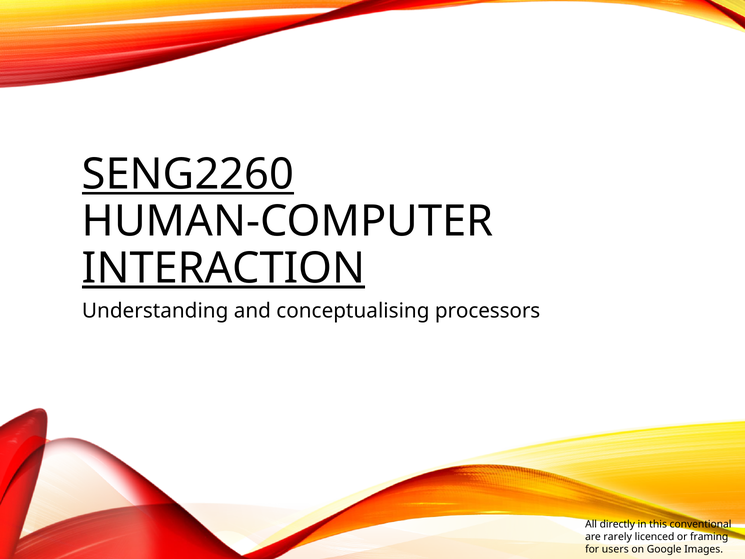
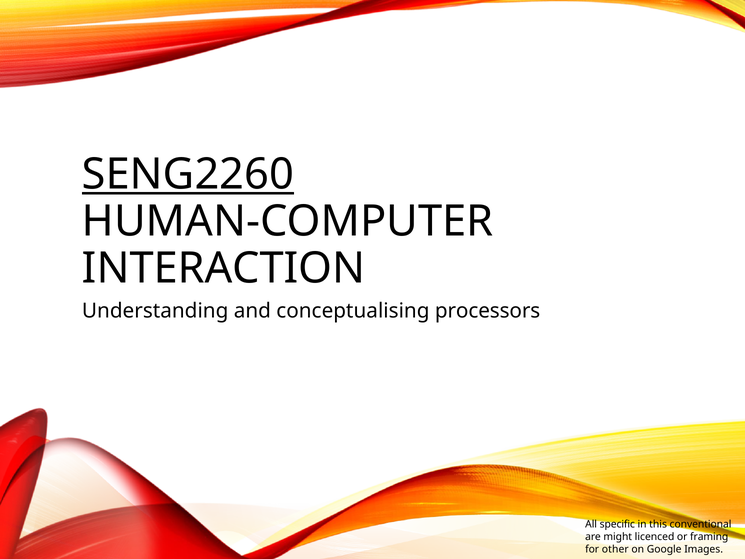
INTERACTION underline: present -> none
directly: directly -> specific
rarely: rarely -> might
users: users -> other
